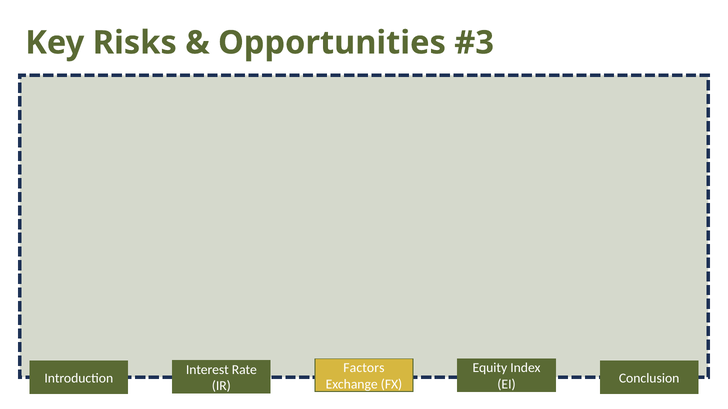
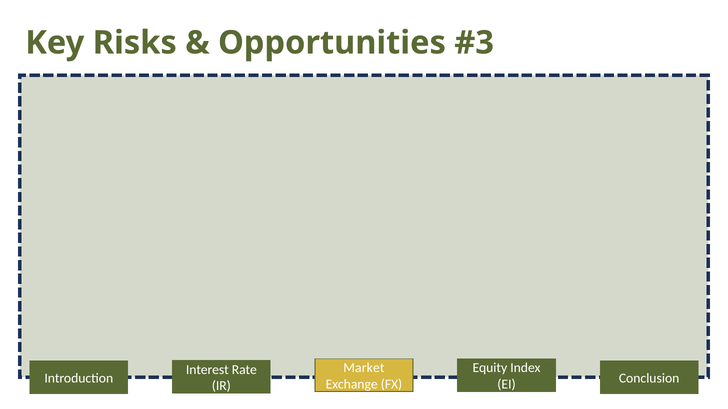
Factors: Factors -> Market
